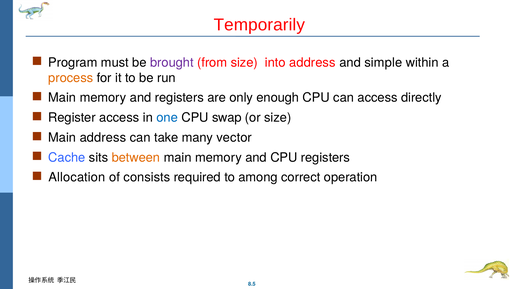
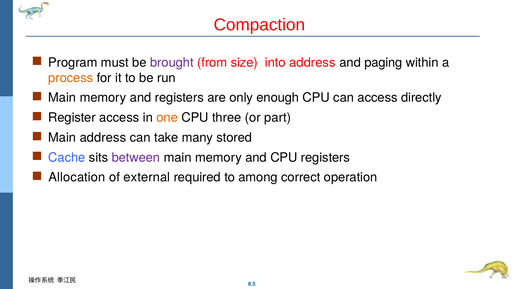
Temporarily: Temporarily -> Compaction
simple: simple -> paging
one colour: blue -> orange
swap: swap -> three
or size: size -> part
vector: vector -> stored
between colour: orange -> purple
consists: consists -> external
